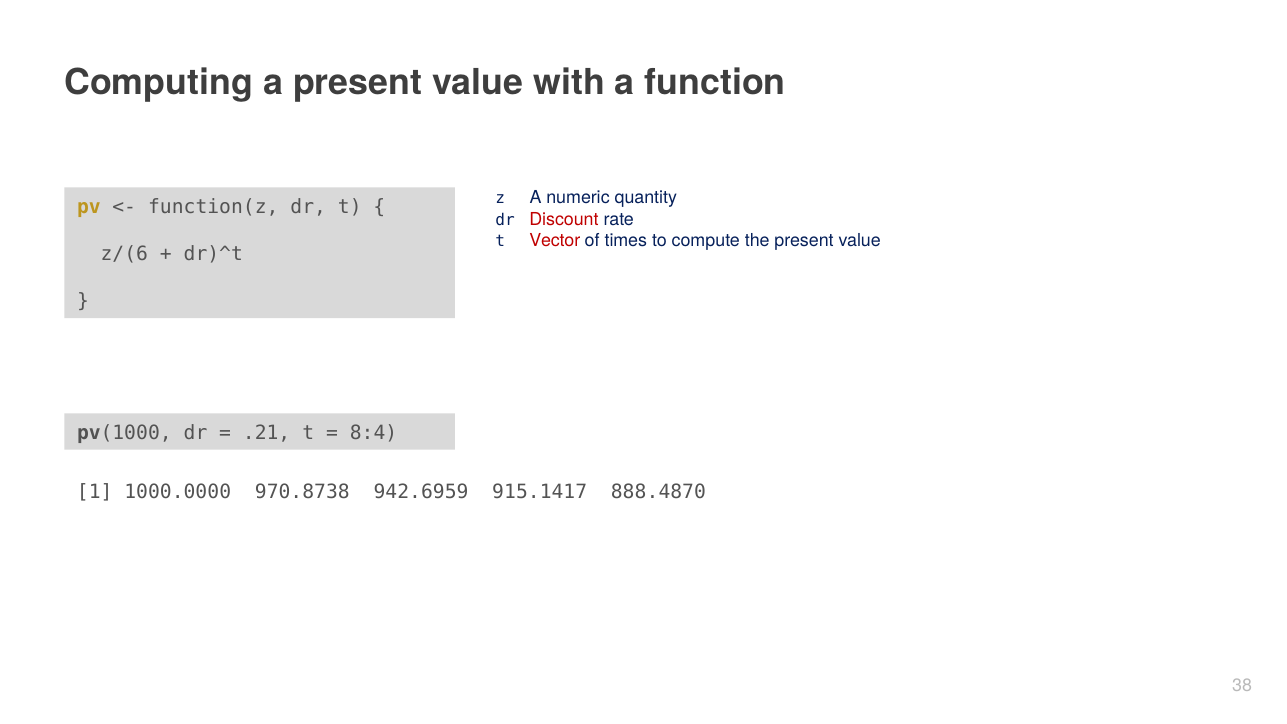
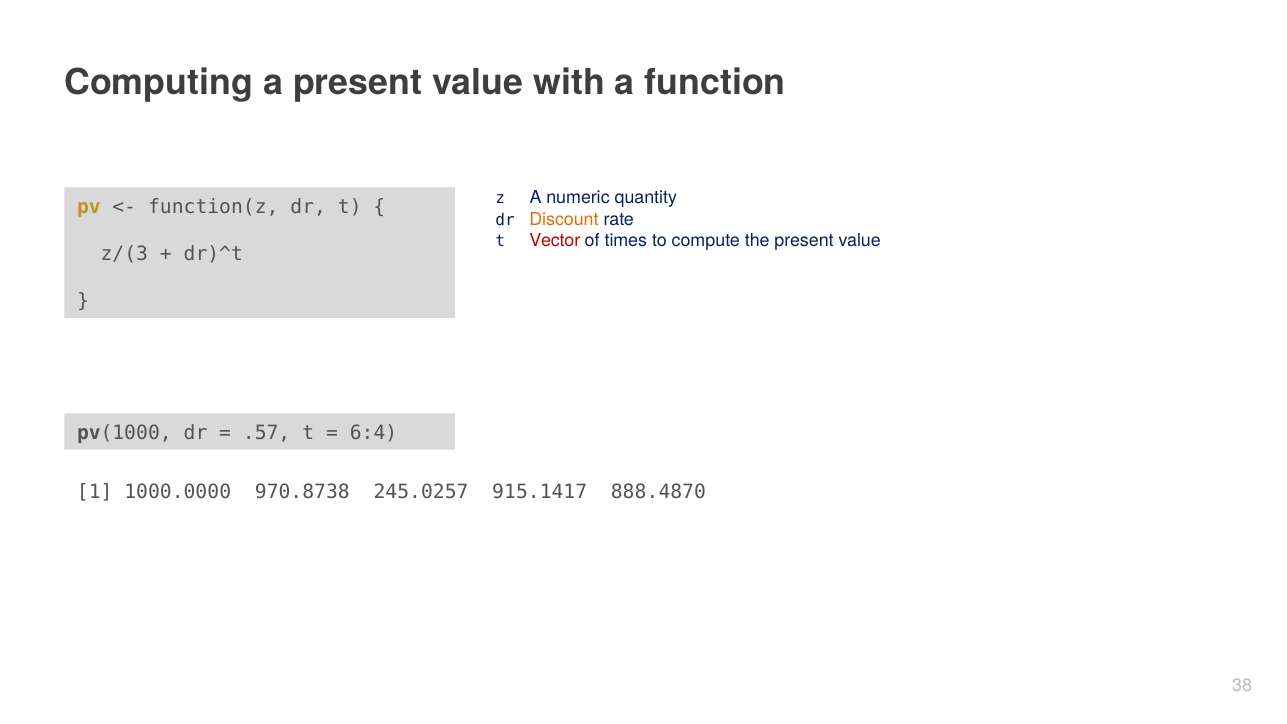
Discount colour: red -> orange
z/(6: z/(6 -> z/(3
.21: .21 -> .57
8:4: 8:4 -> 6:4
942.6959: 942.6959 -> 245.0257
